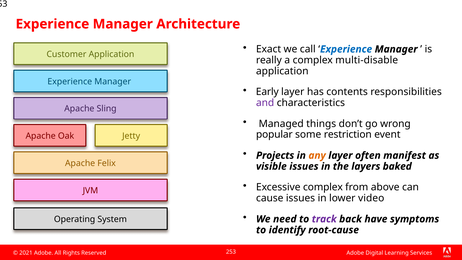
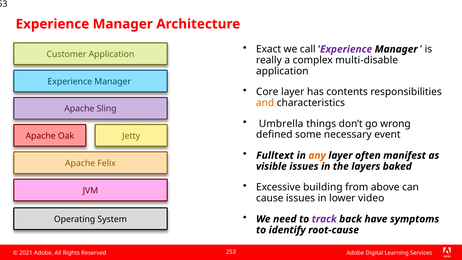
Experience at (346, 49) colour: blue -> purple
Early: Early -> Core
and colour: purple -> orange
Managed: Managed -> Umbrella
popular: popular -> defined
restriction: restriction -> necessary
Projects: Projects -> Fulltext
Excessive complex: complex -> building
